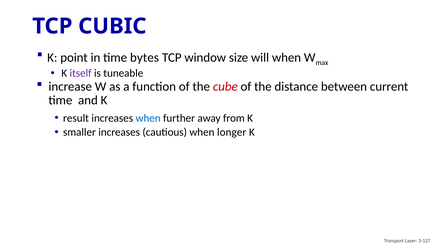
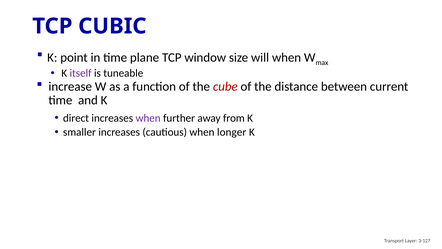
bytes: bytes -> plane
result: result -> direct
when at (148, 118) colour: blue -> purple
